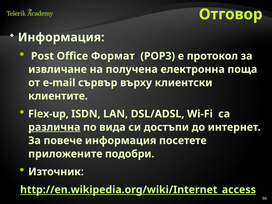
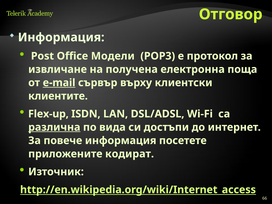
Формат: Формат -> Модели
e-mail underline: none -> present
подобри: подобри -> кодират
